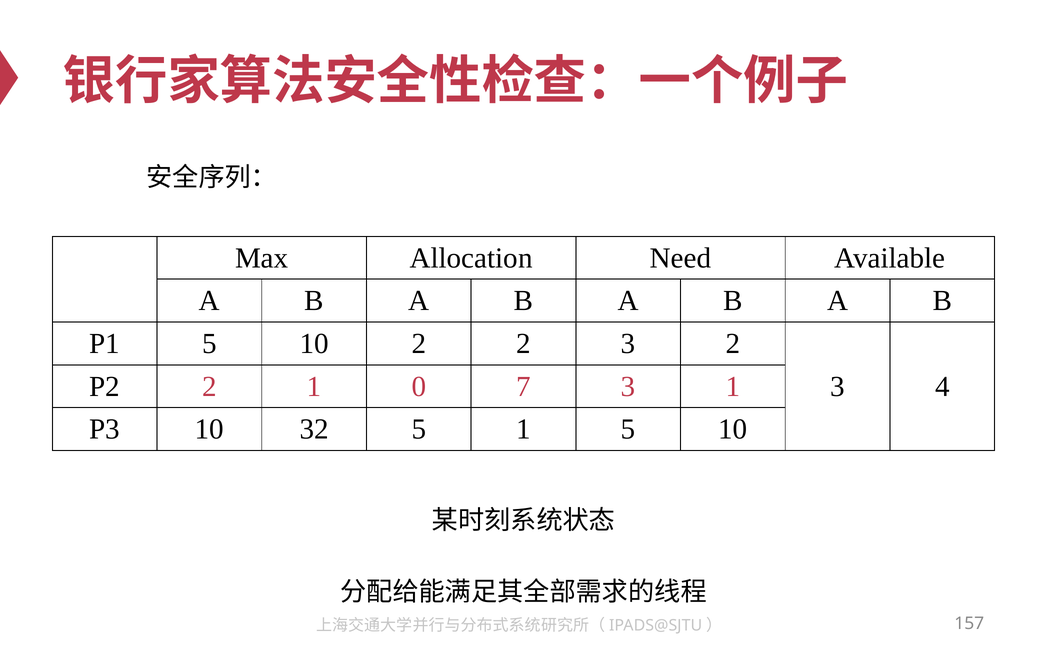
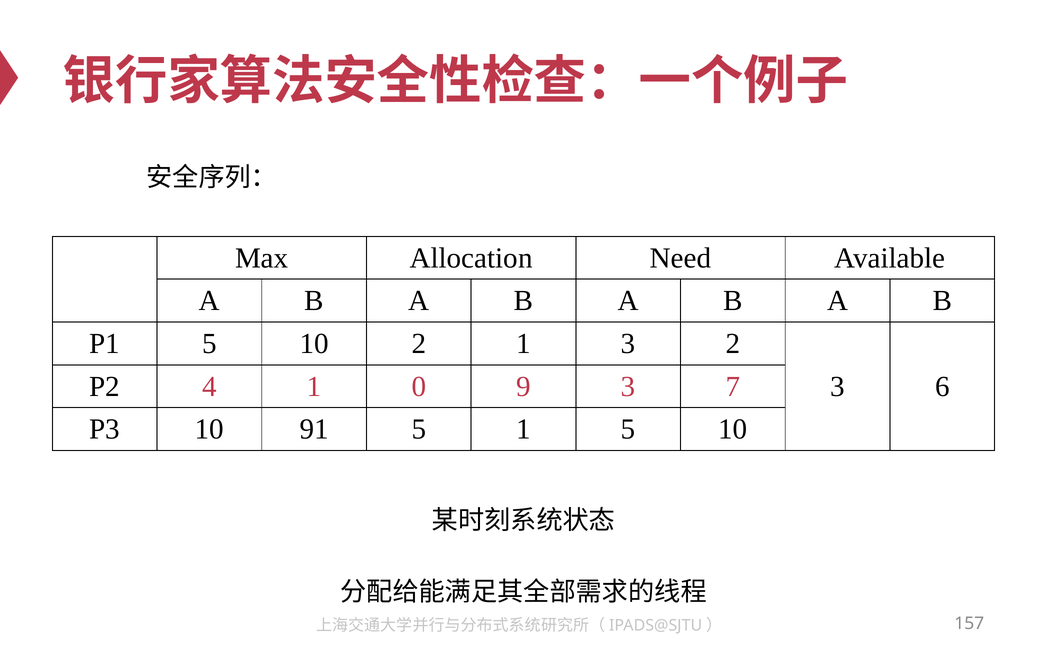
2 2: 2 -> 1
P2 2: 2 -> 4
7: 7 -> 9
3 1: 1 -> 7
4: 4 -> 6
32: 32 -> 91
